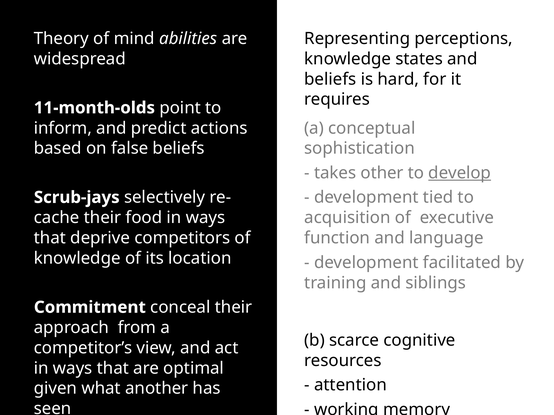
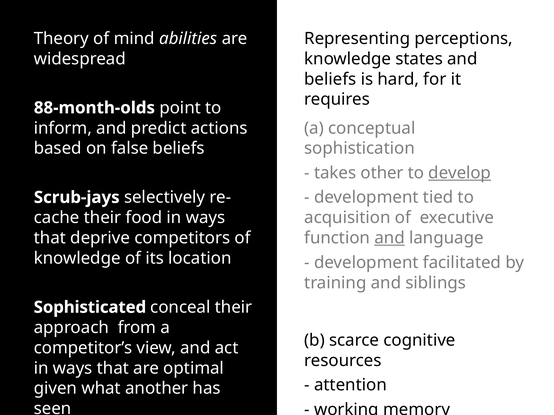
11-month-olds: 11-month-olds -> 88-month-olds
and at (390, 238) underline: none -> present
Commitment: Commitment -> Sophisticated
